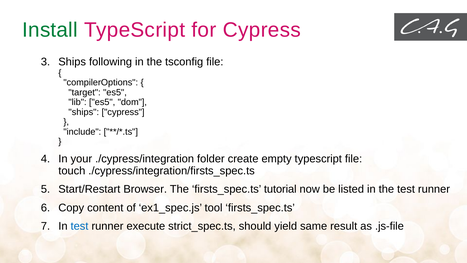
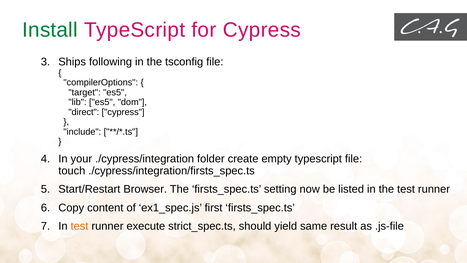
ships at (84, 112): ships -> direct
tutorial: tutorial -> setting
tool: tool -> first
test at (80, 226) colour: blue -> orange
